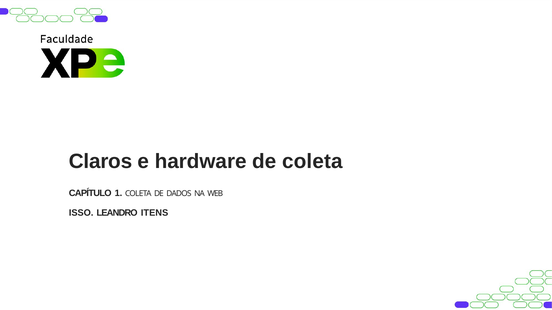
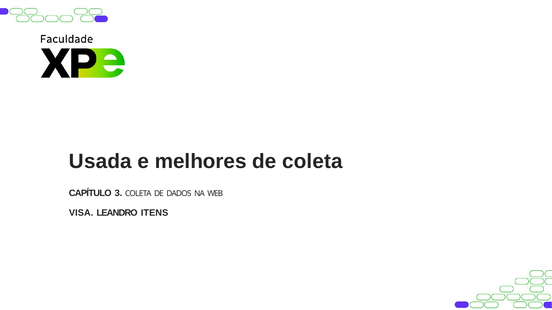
Claros: Claros -> Usada
hardware: hardware -> melhores
1: 1 -> 3
ISSO: ISSO -> VISA
